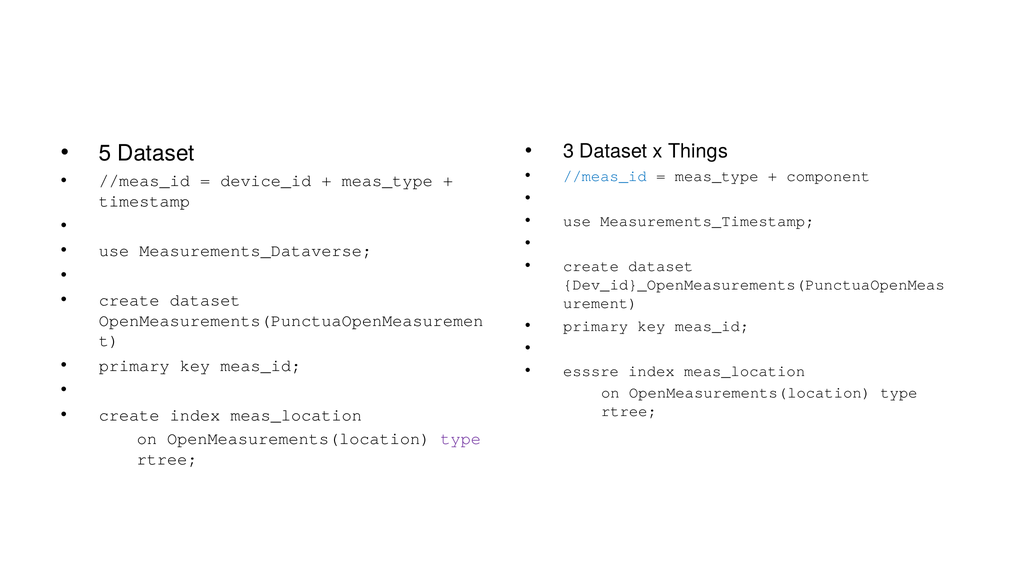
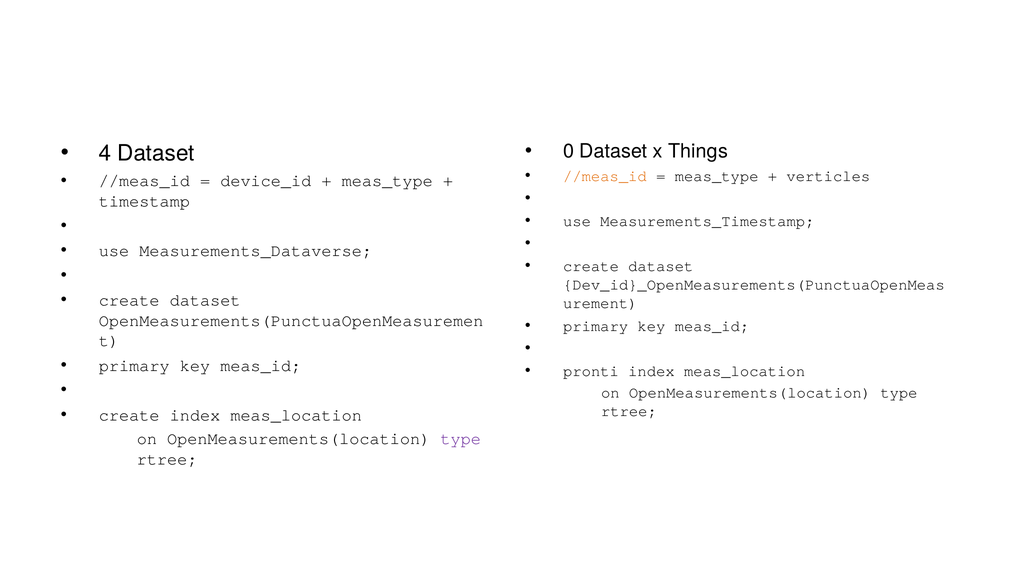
3: 3 -> 0
5: 5 -> 4
//meas_id at (605, 176) colour: blue -> orange
component: component -> verticles
esssre: esssre -> pronti
